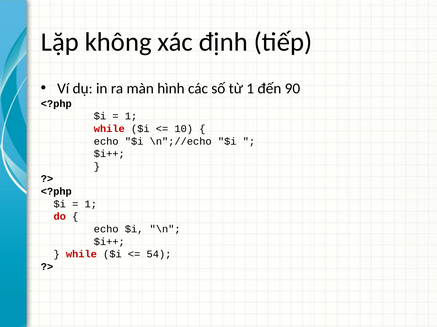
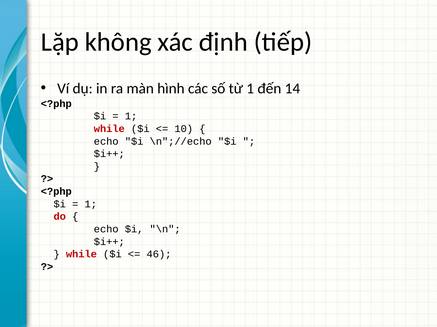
90: 90 -> 14
54: 54 -> 46
